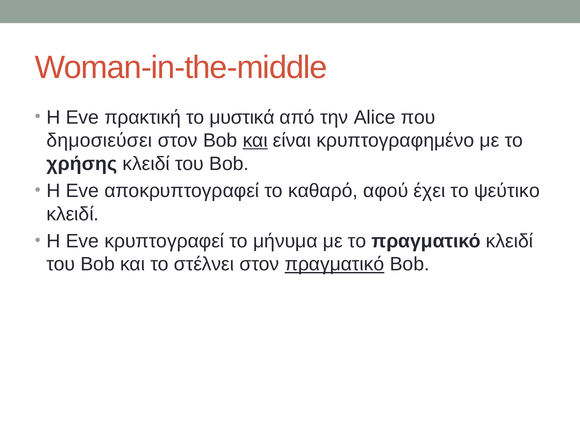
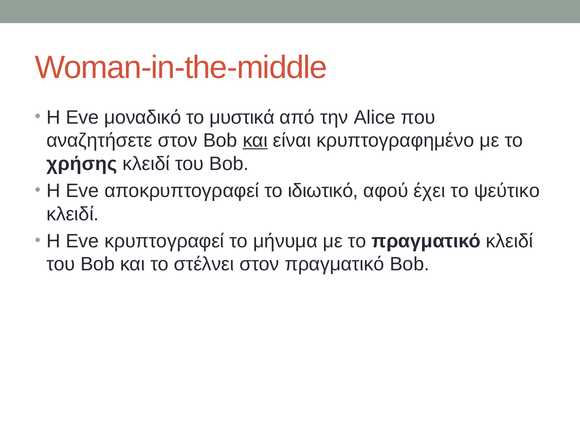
πρακτική: πρακτική -> μοναδικό
δημοσιεύσει: δημοσιεύσει -> αναζητήσετε
καθαρό: καθαρό -> ιδιωτικό
πραγματικό at (334, 264) underline: present -> none
